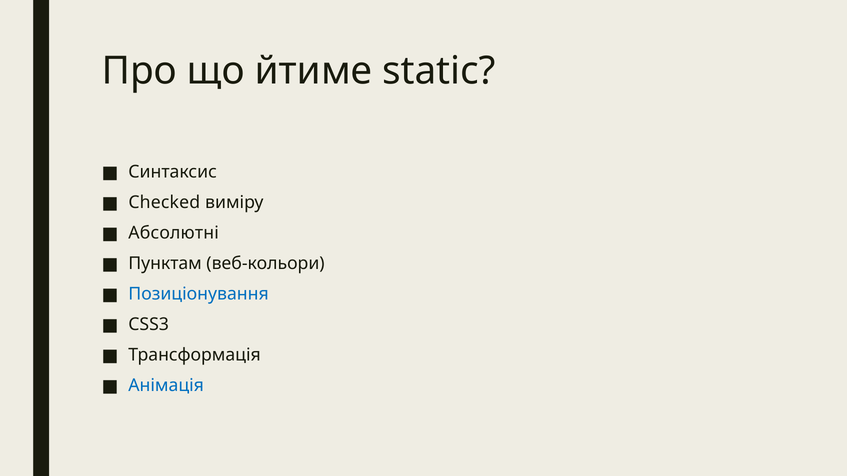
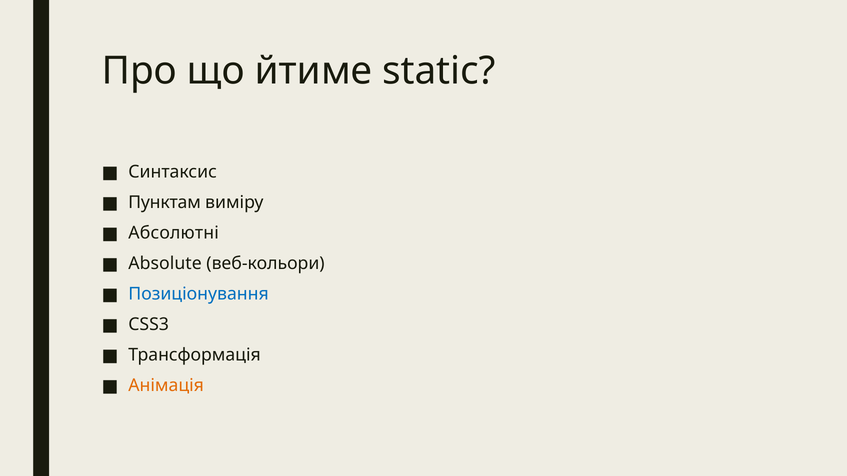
Checked: Checked -> Пунктам
Пунктам: Пунктам -> Absolute
Анімація colour: blue -> orange
